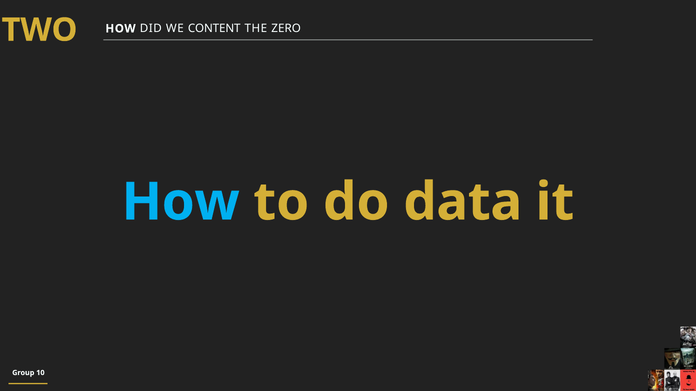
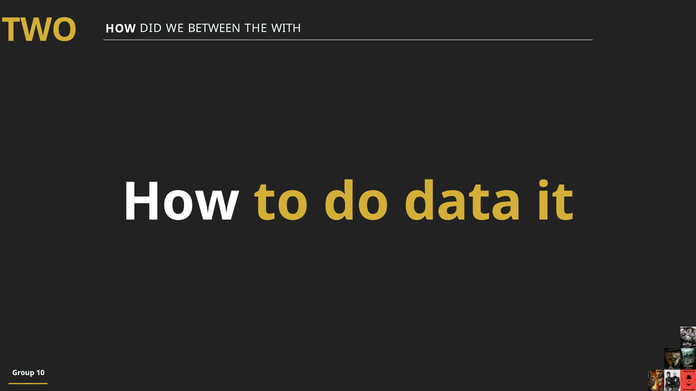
CONTENT: CONTENT -> BETWEEN
ZERO: ZERO -> WITH
How at (181, 202) colour: light blue -> white
